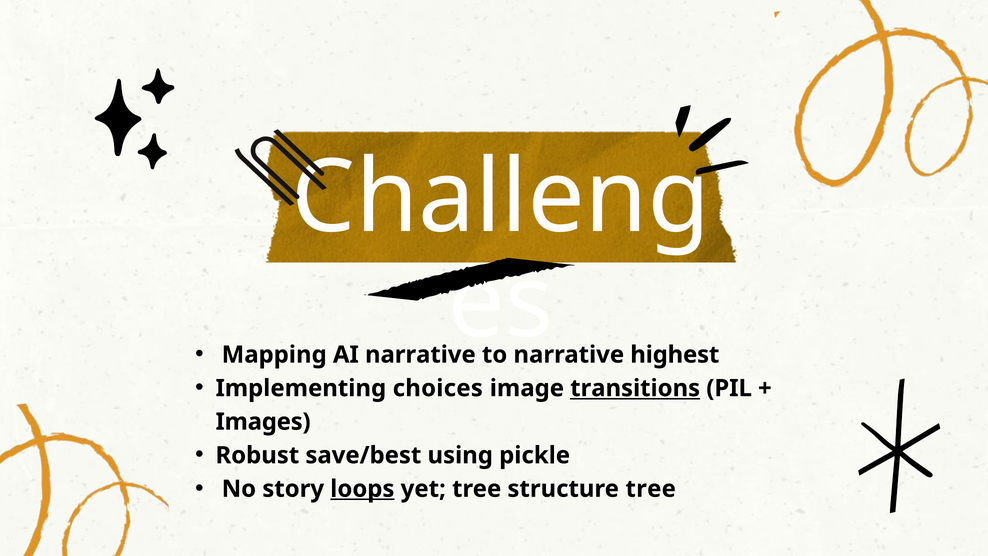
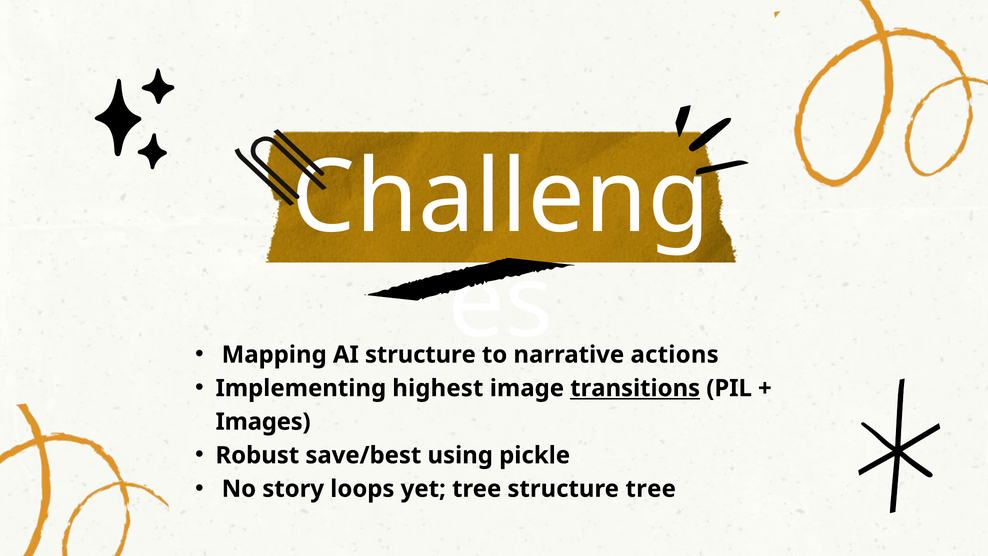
AI narrative: narrative -> structure
highest: highest -> actions
choices: choices -> highest
loops underline: present -> none
